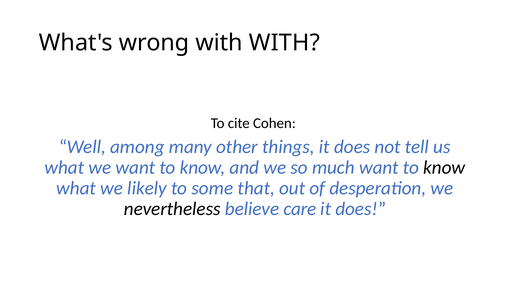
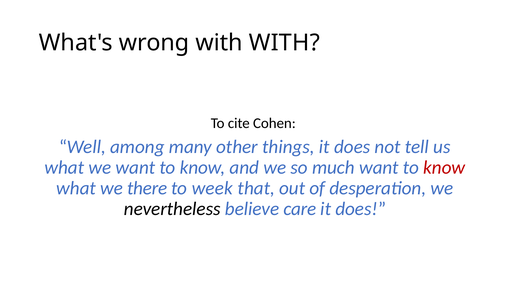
know at (444, 168) colour: black -> red
likely: likely -> there
some: some -> week
